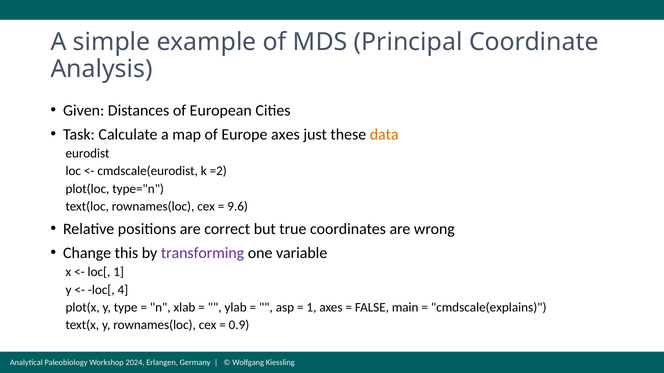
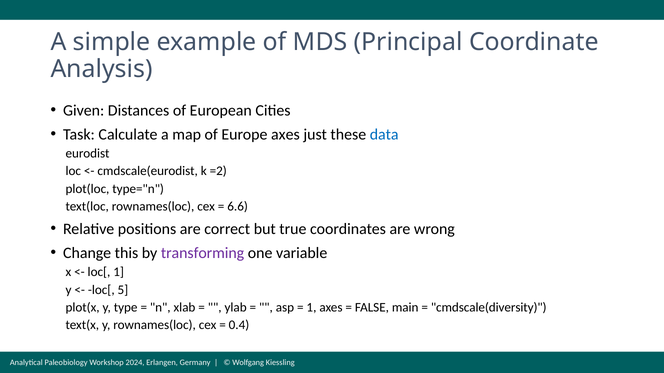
data colour: orange -> blue
9.6: 9.6 -> 6.6
4: 4 -> 5
cmdscale(explains: cmdscale(explains -> cmdscale(diversity
0.9: 0.9 -> 0.4
